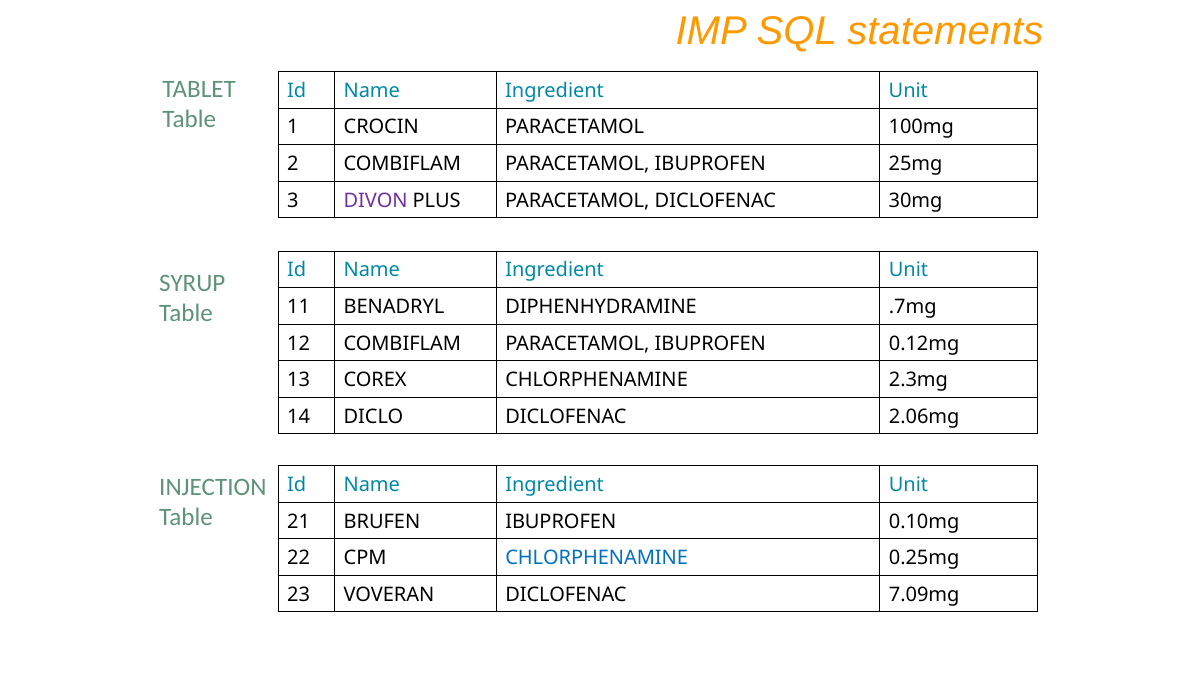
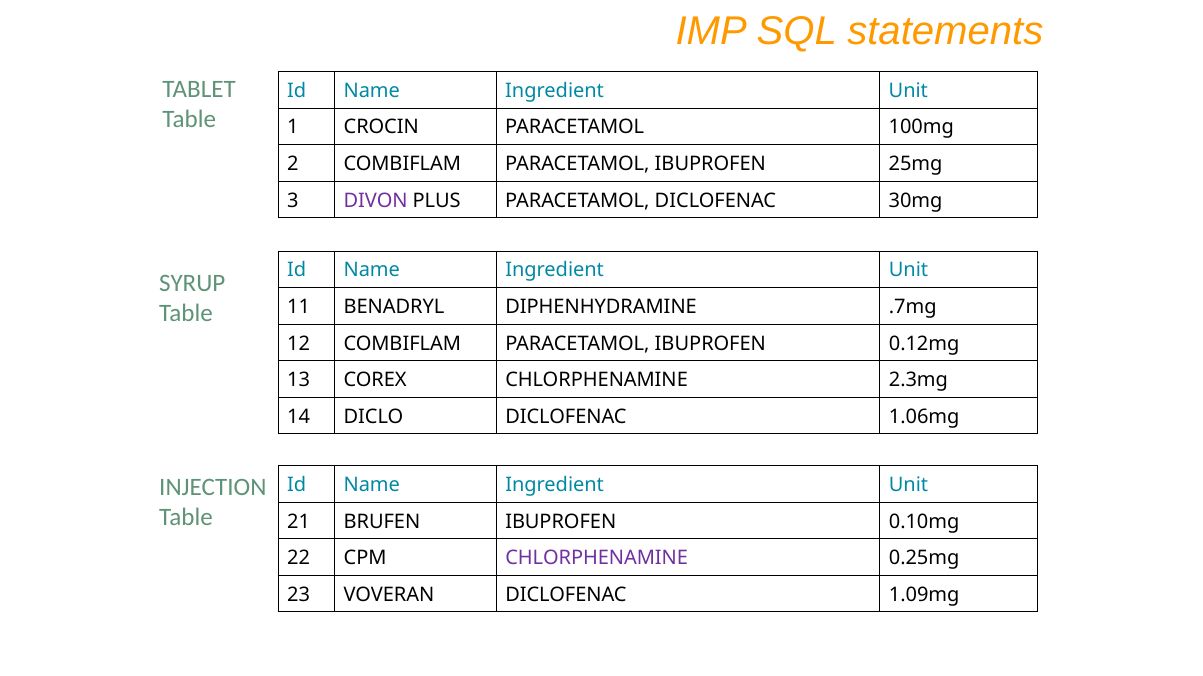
2.06mg: 2.06mg -> 1.06mg
CHLORPHENAMINE at (597, 559) colour: blue -> purple
7.09mg: 7.09mg -> 1.09mg
